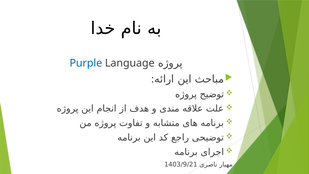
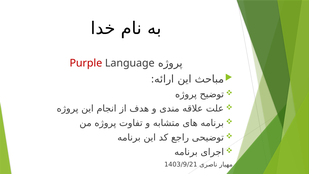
Purple colour: blue -> red
